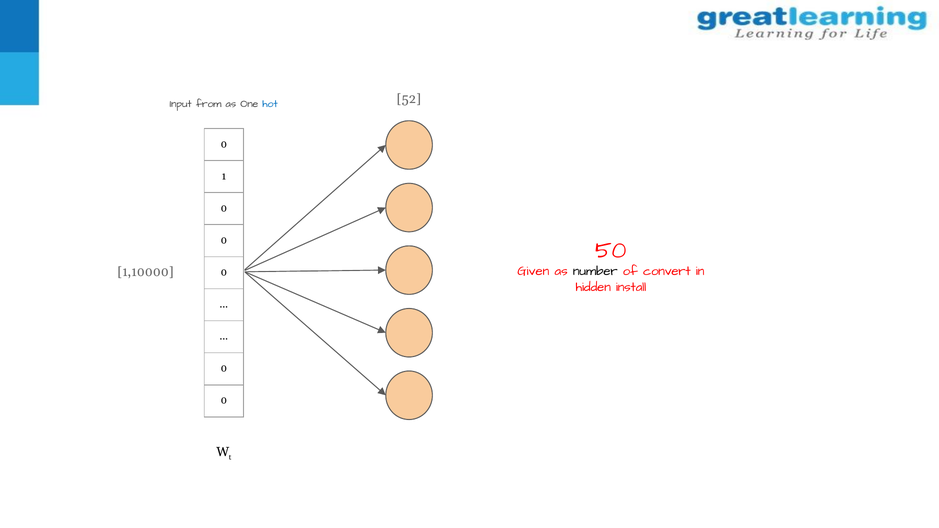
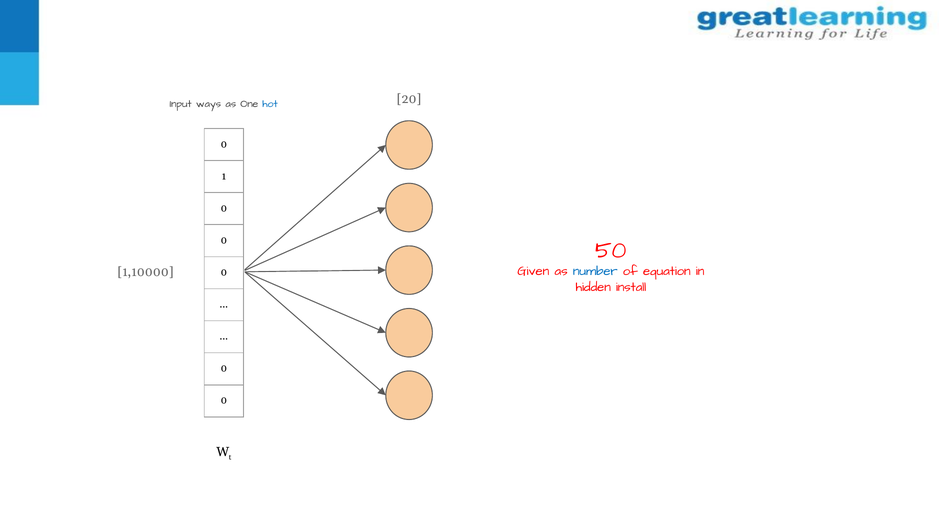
52: 52 -> 20
from: from -> ways
number colour: black -> blue
convert: convert -> equation
